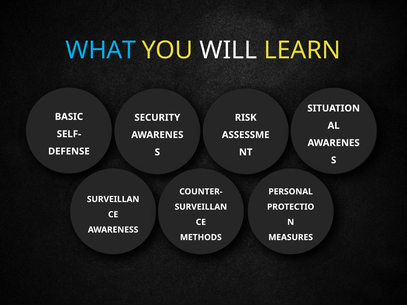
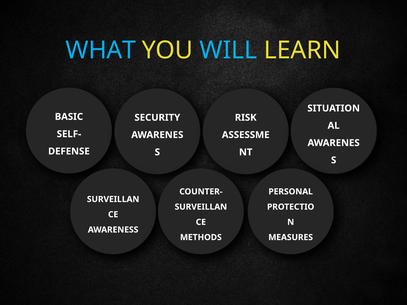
WILL colour: white -> light blue
